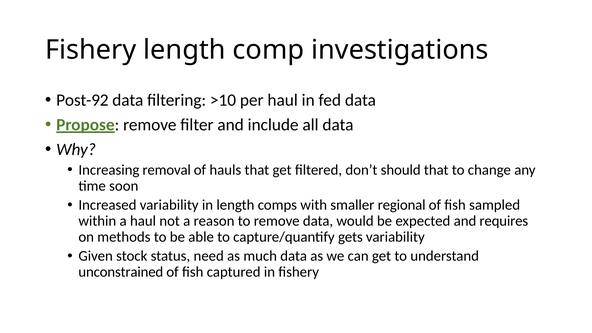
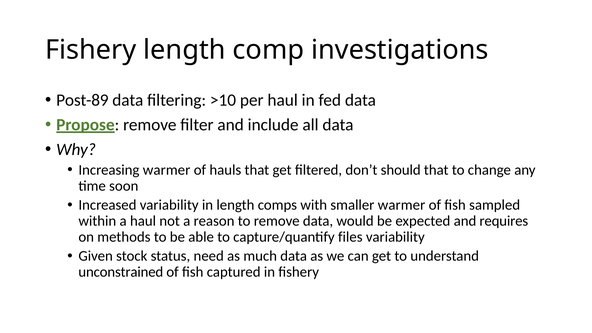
Post-92: Post-92 -> Post-89
Increasing removal: removal -> warmer
smaller regional: regional -> warmer
gets: gets -> files
